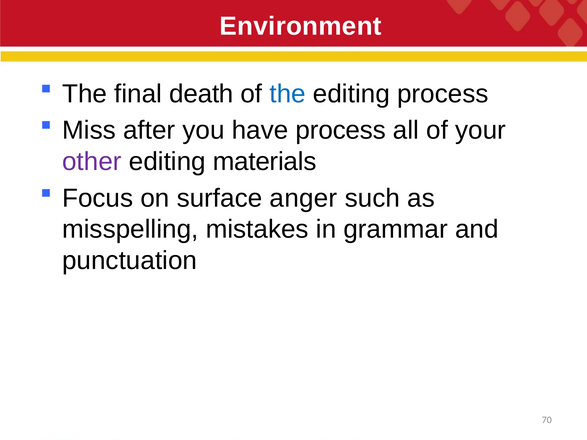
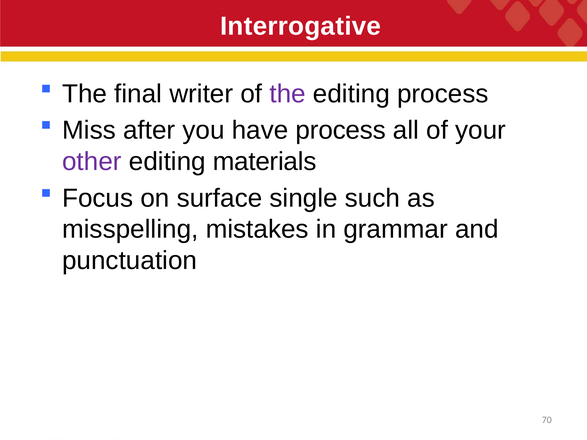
Environment: Environment -> Interrogative
death: death -> writer
the at (288, 94) colour: blue -> purple
anger: anger -> single
